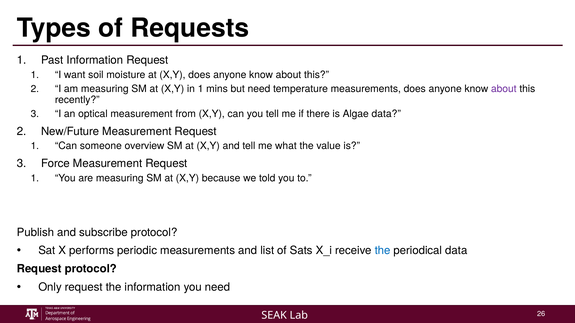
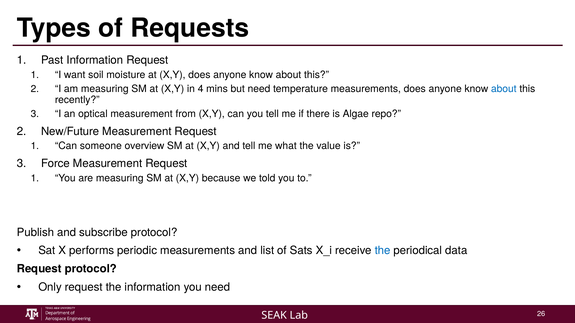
in 1: 1 -> 4
about at (504, 89) colour: purple -> blue
Algae data: data -> repo
